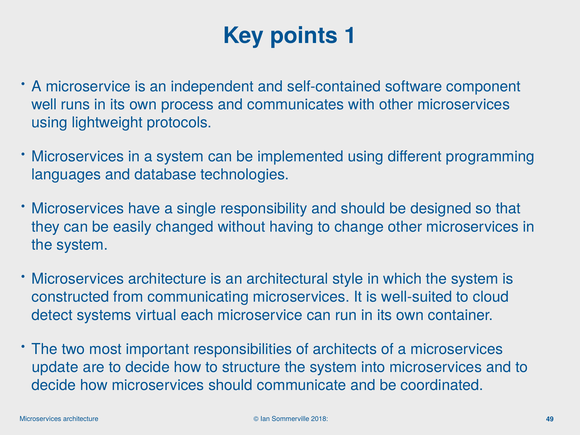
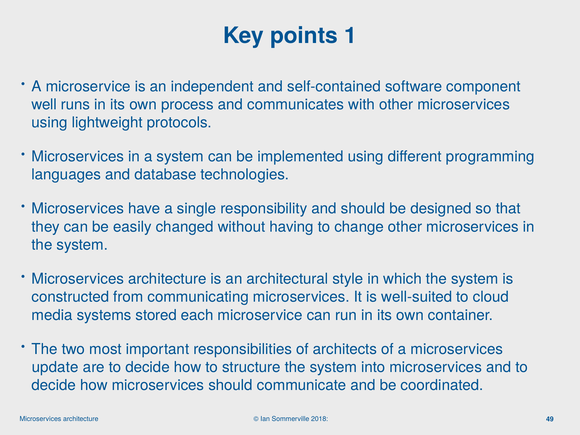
detect: detect -> media
virtual: virtual -> stored
